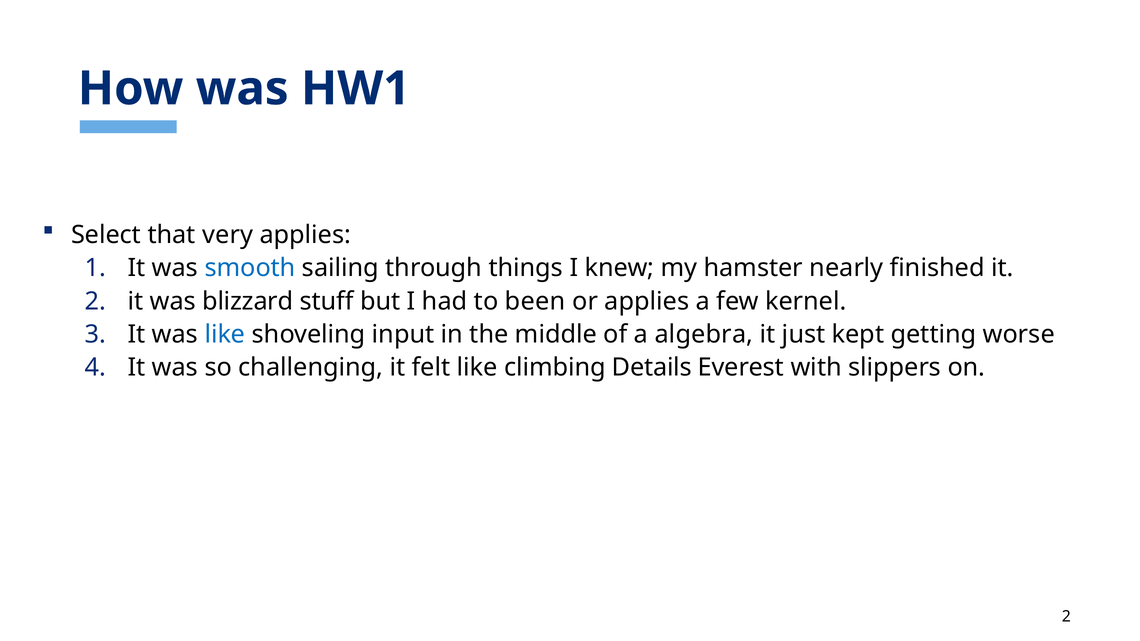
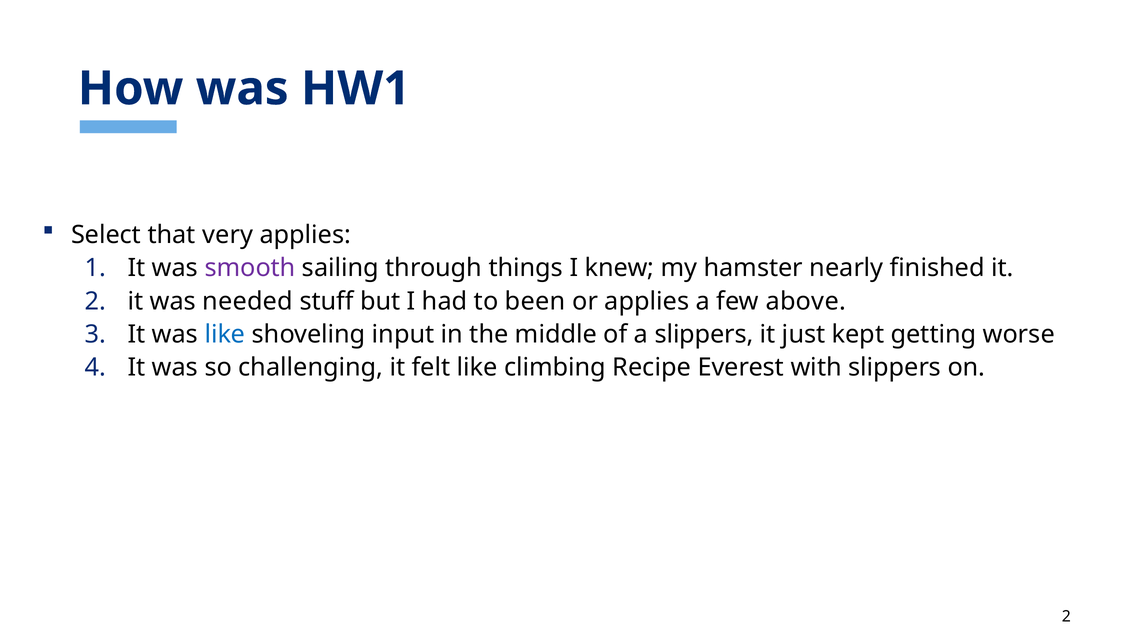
smooth colour: blue -> purple
blizzard: blizzard -> needed
kernel: kernel -> above
a algebra: algebra -> slippers
Details: Details -> Recipe
